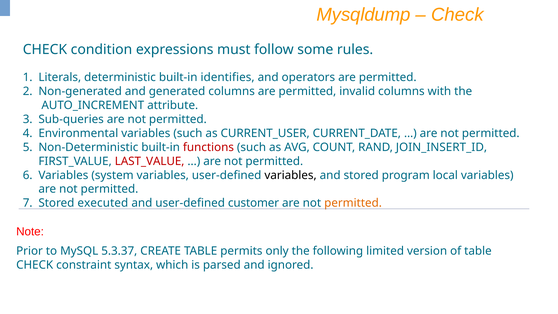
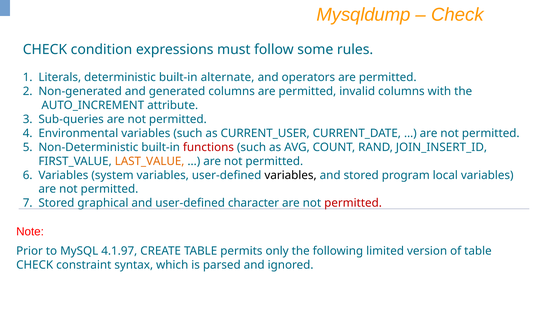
identifies: identifies -> alternate
LAST_VALUE colour: red -> orange
executed: executed -> graphical
customer: customer -> character
permitted at (353, 203) colour: orange -> red
5.3.37: 5.3.37 -> 4.1.97
